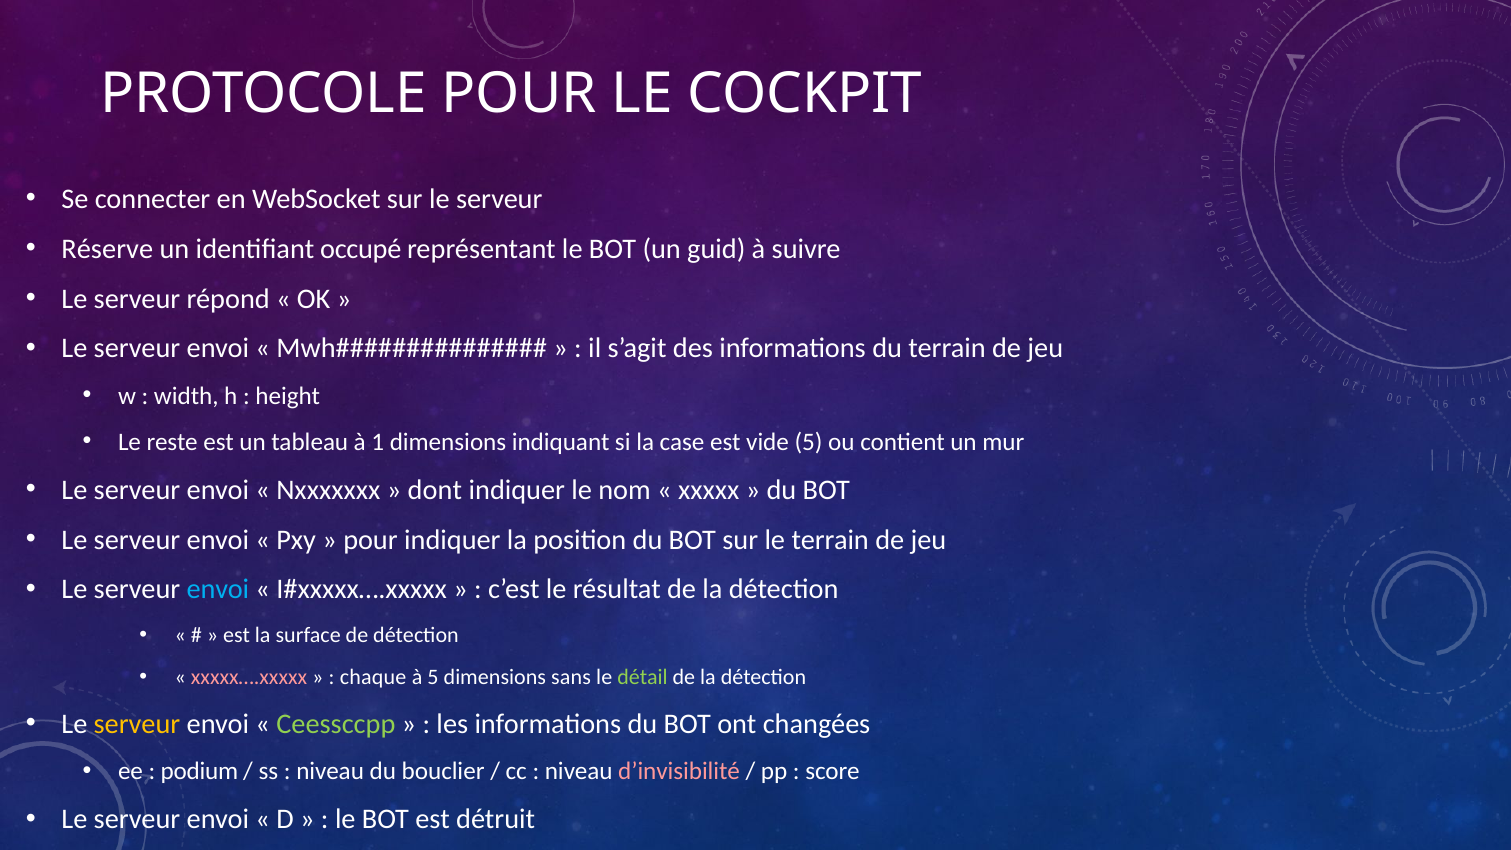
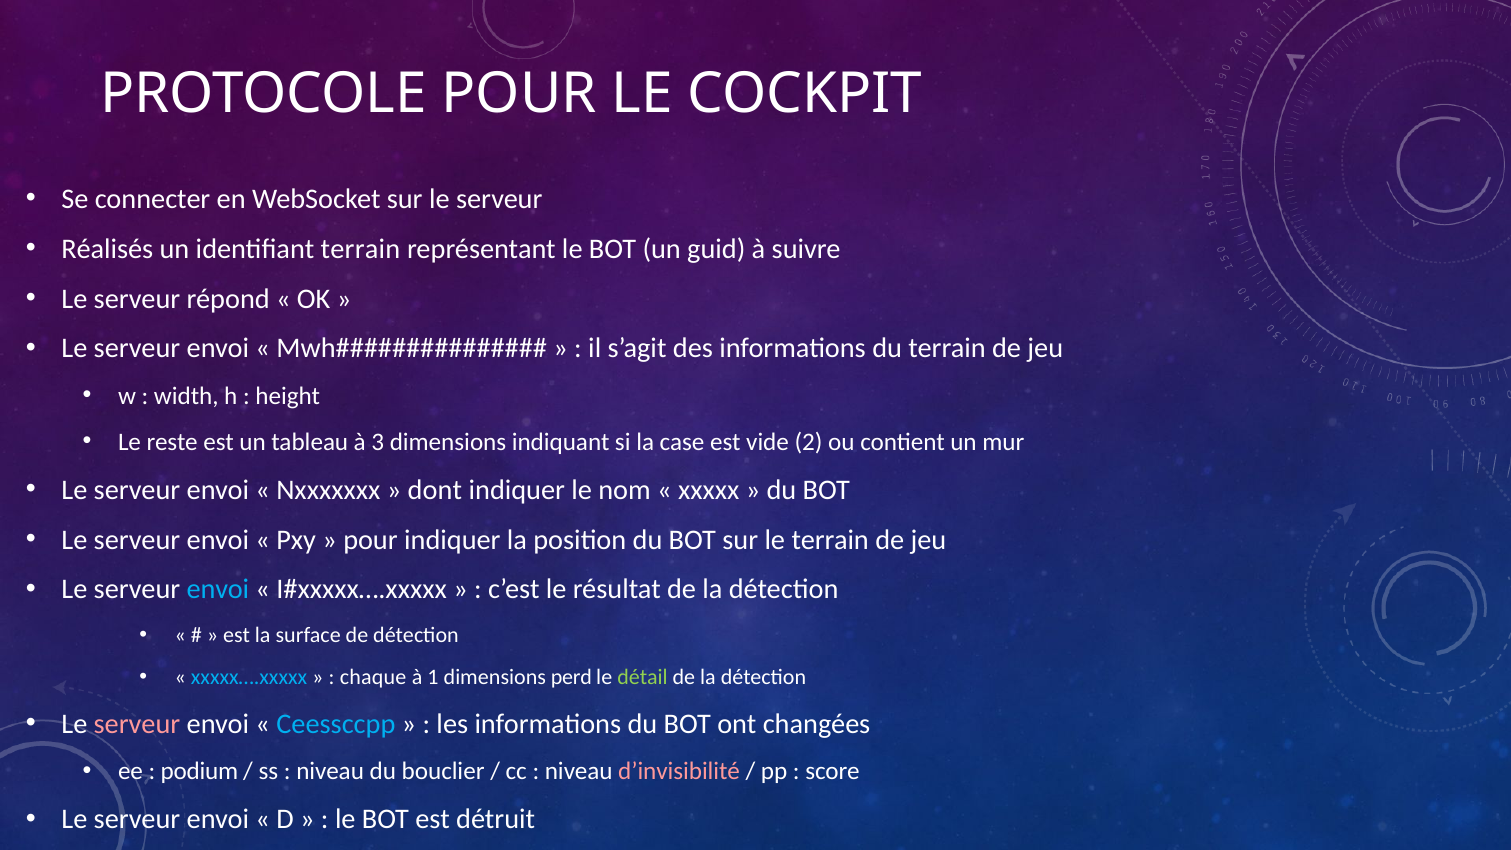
Réserve: Réserve -> Réalisés
identifiant occupé: occupé -> terrain
1: 1 -> 3
vide 5: 5 -> 2
xxxxx….xxxxx colour: pink -> light blue
à 5: 5 -> 1
sans: sans -> perd
serveur at (137, 724) colour: yellow -> pink
Ceessccpp colour: light green -> light blue
